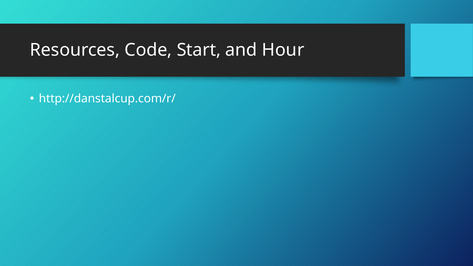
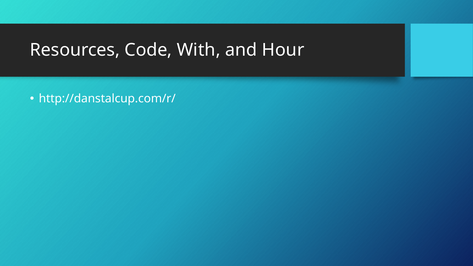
Start: Start -> With
